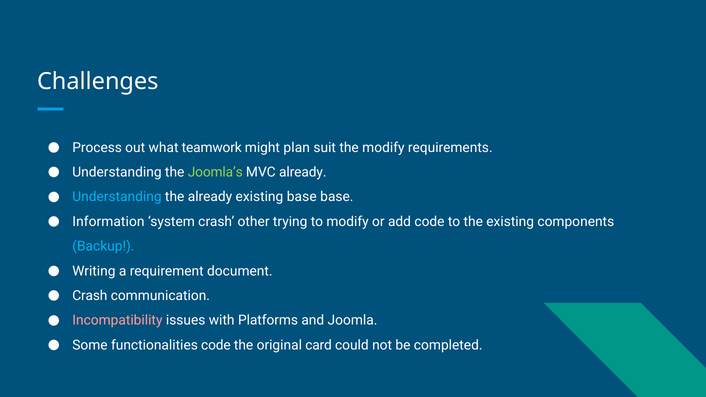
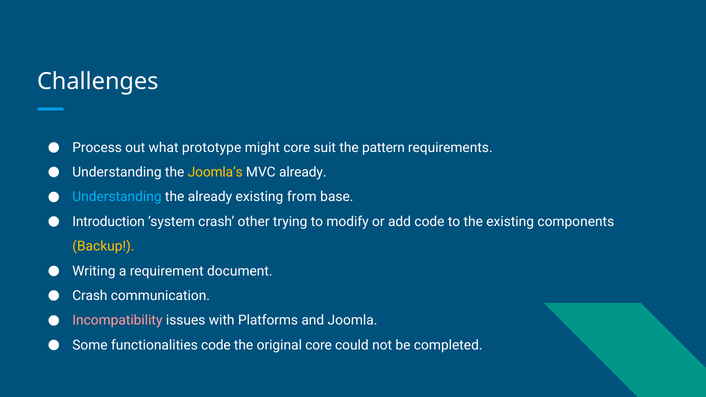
teamwork: teamwork -> prototype
might plan: plan -> core
the modify: modify -> pattern
Joomla’s colour: light green -> yellow
existing base: base -> from
Information: Information -> Introduction
Backup colour: light blue -> yellow
original card: card -> core
